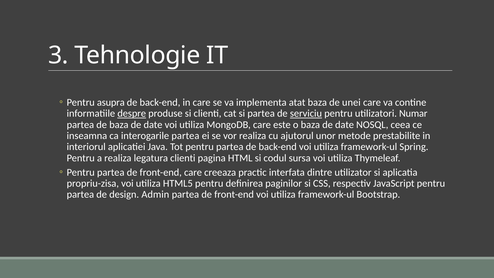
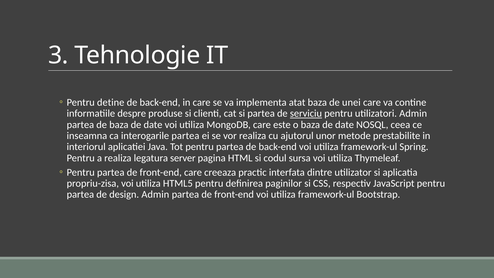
asupra: asupra -> detine
despre underline: present -> none
utilizatori Numar: Numar -> Admin
legatura clienti: clienti -> server
